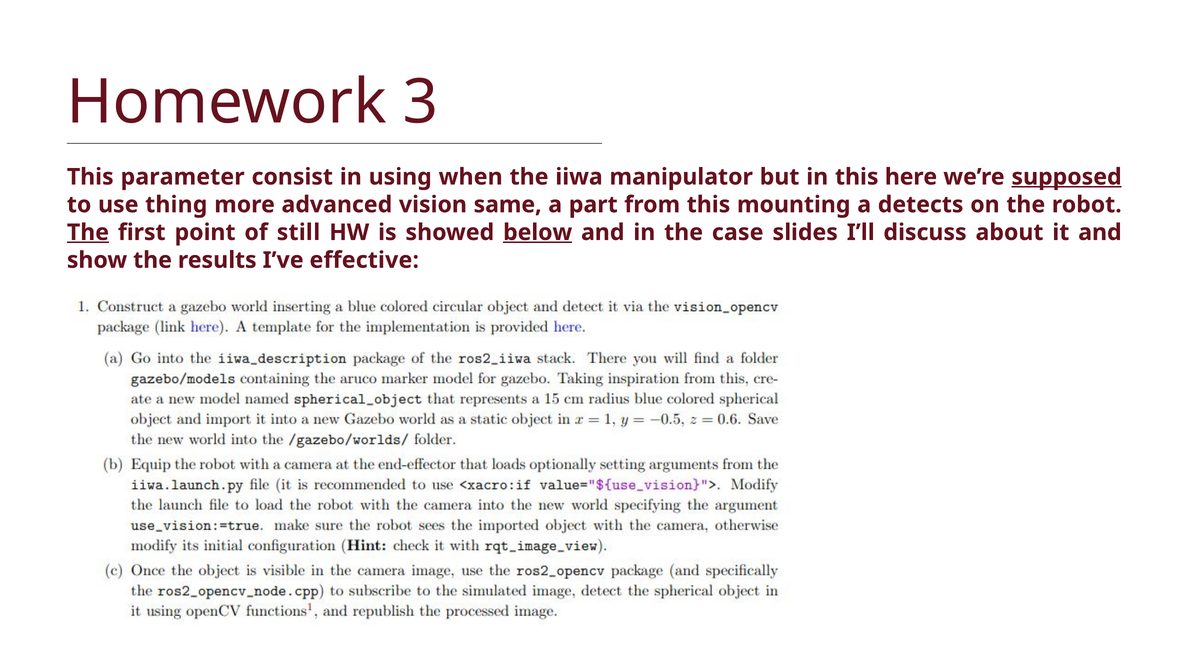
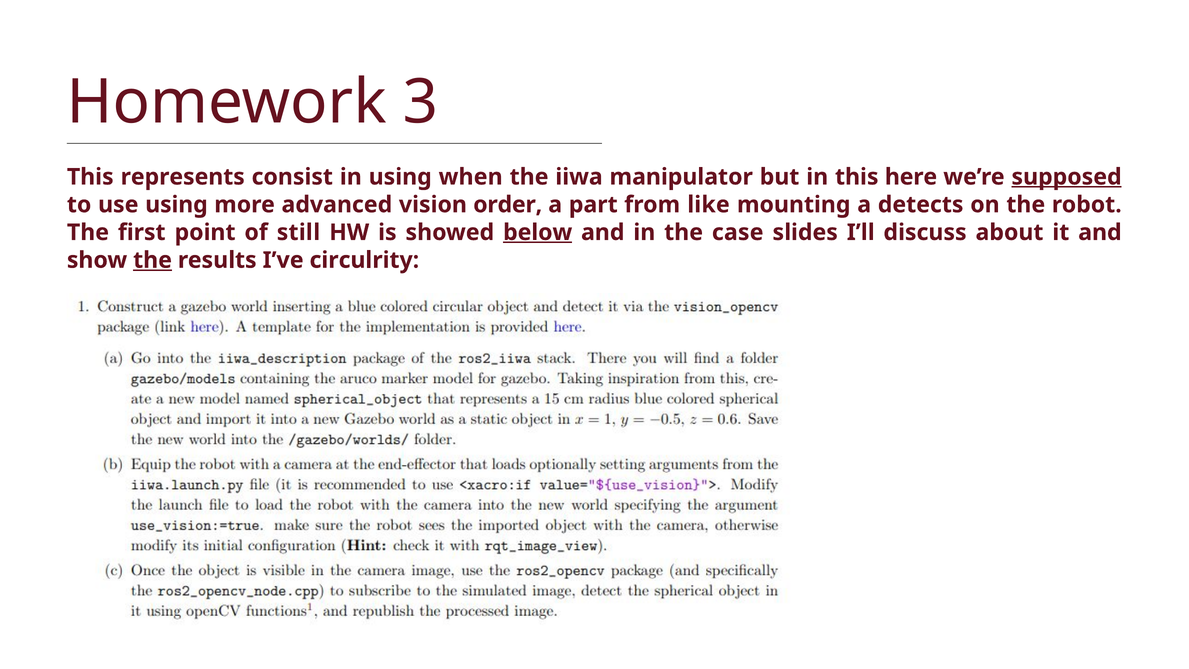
parameter: parameter -> represents
use thing: thing -> using
same: same -> order
from this: this -> like
The at (88, 232) underline: present -> none
the at (153, 260) underline: none -> present
effective: effective -> circulrity
